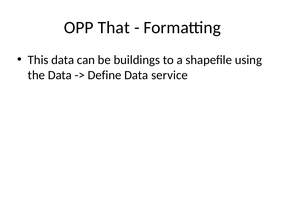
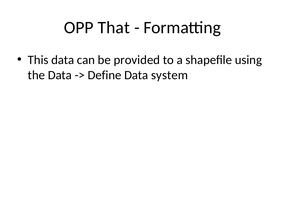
buildings: buildings -> provided
service: service -> system
